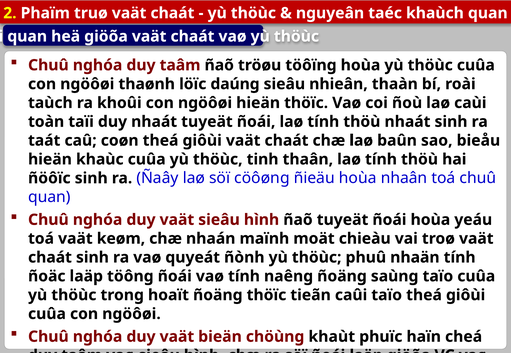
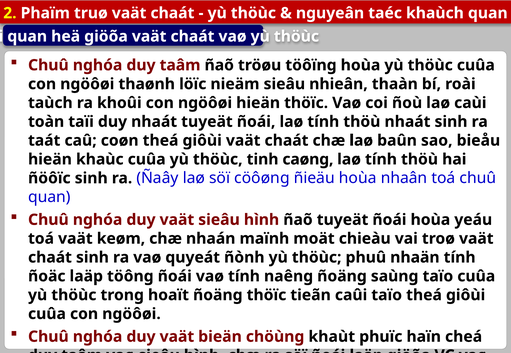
daúng: daúng -> nieäm
thaân: thaân -> caøng
